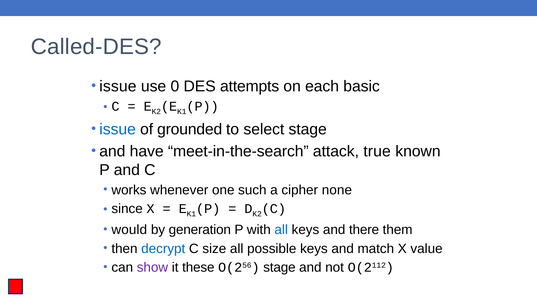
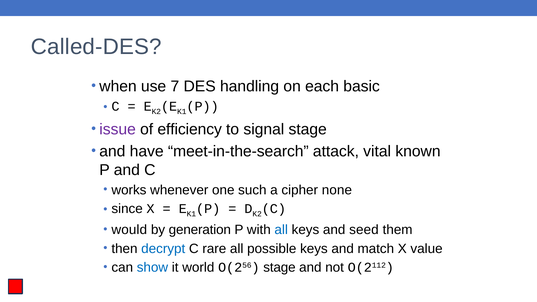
issue at (118, 86): issue -> when
0: 0 -> 7
attempts: attempts -> handling
issue at (118, 129) colour: blue -> purple
grounded: grounded -> efficiency
select: select -> signal
true: true -> vital
there: there -> seed
size: size -> rare
show colour: purple -> blue
these: these -> world
